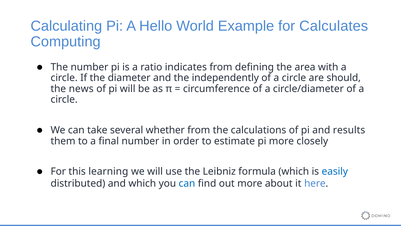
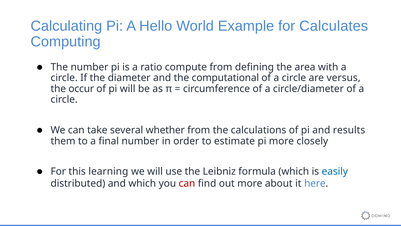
indicates: indicates -> compute
independently: independently -> computational
should: should -> versus
news: news -> occur
can at (187, 183) colour: blue -> red
